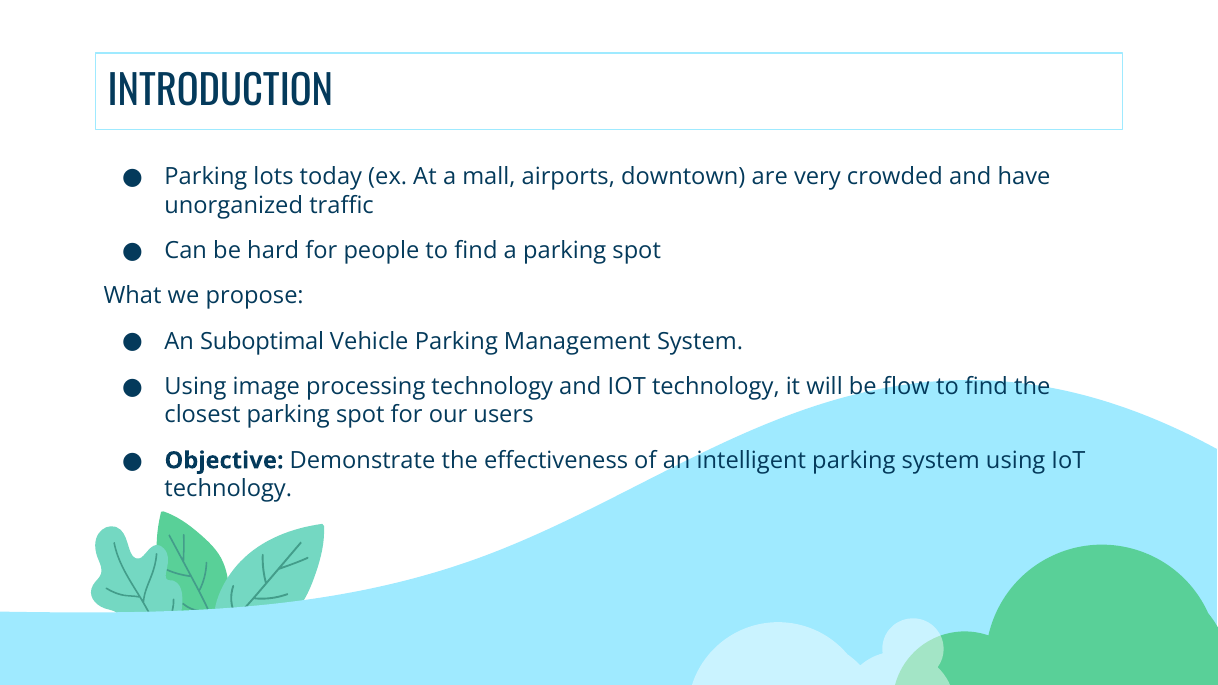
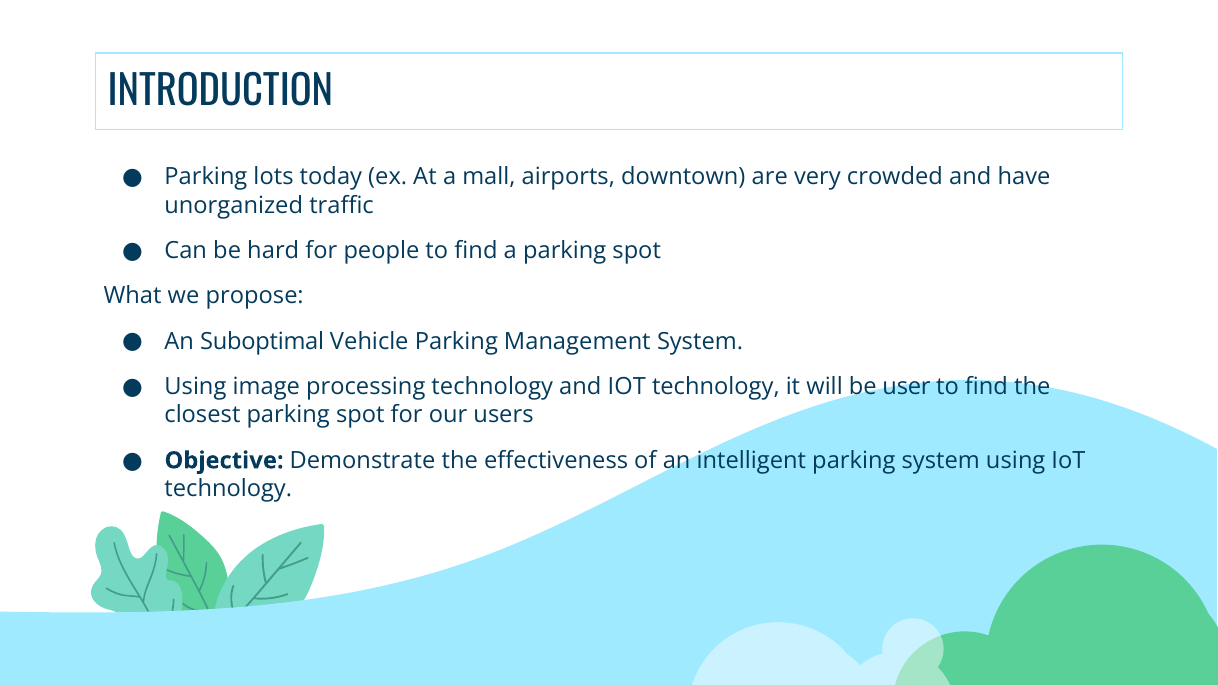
flow: flow -> user
